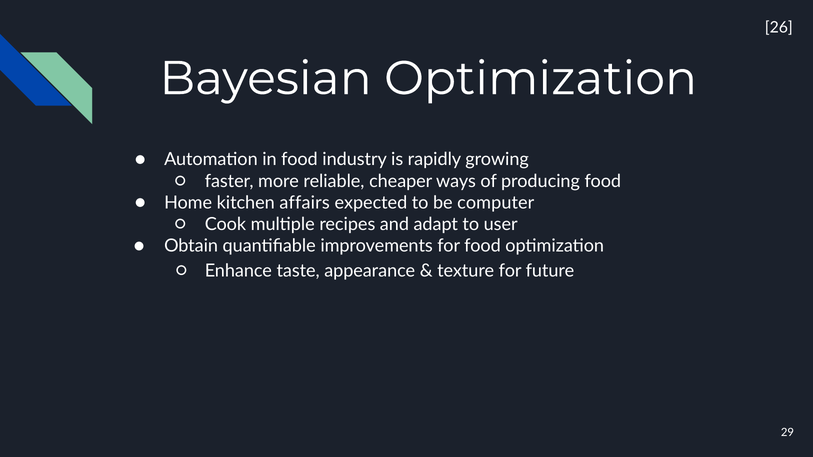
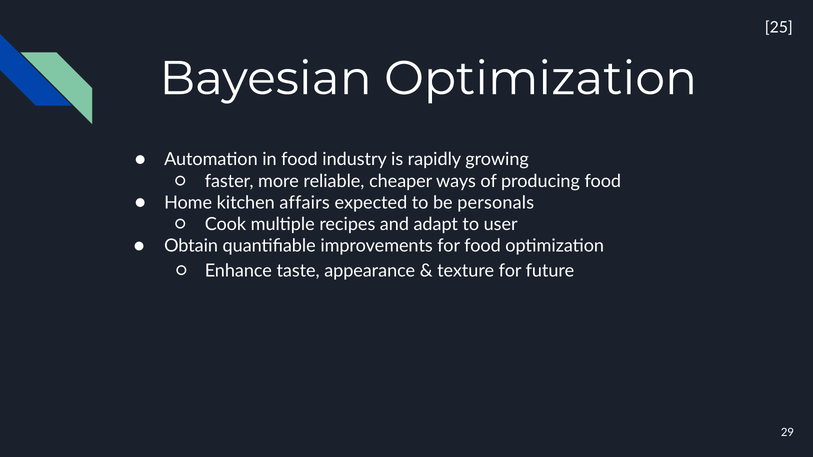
26: 26 -> 25
computer: computer -> personals
